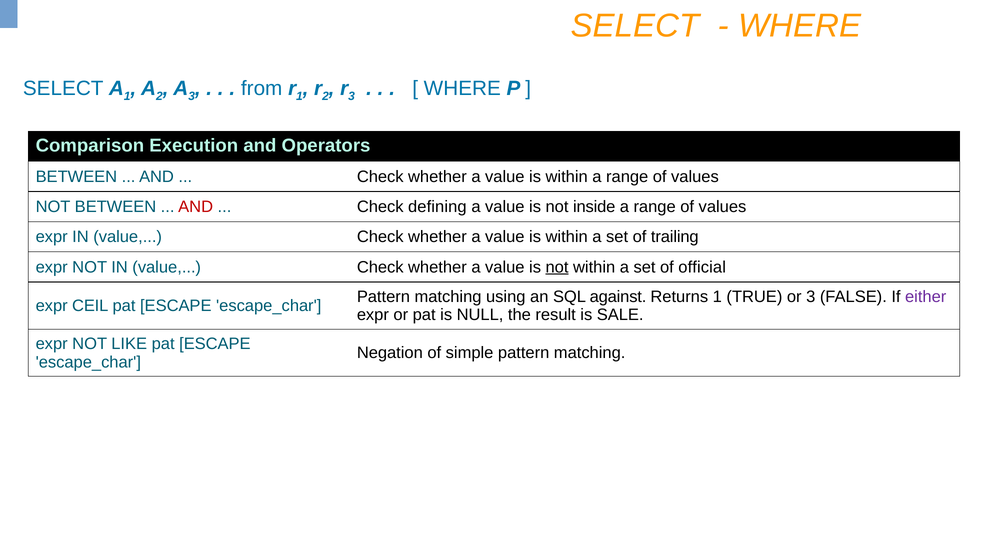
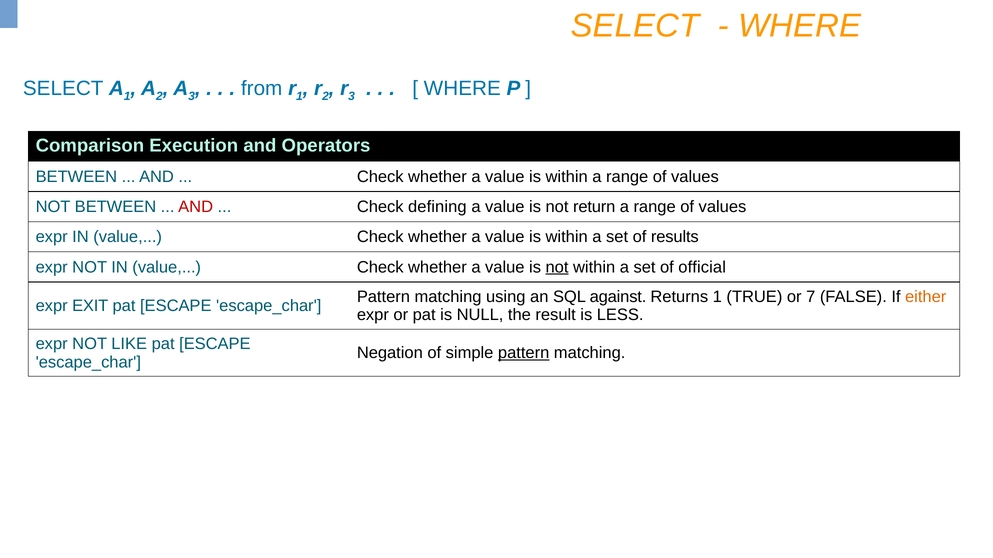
inside: inside -> return
trailing: trailing -> results
or 3: 3 -> 7
either colour: purple -> orange
CEIL: CEIL -> EXIT
SALE: SALE -> LESS
pattern at (524, 353) underline: none -> present
